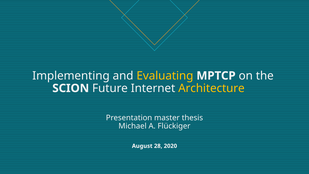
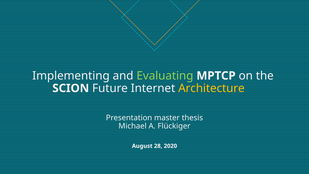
Evaluating colour: yellow -> light green
